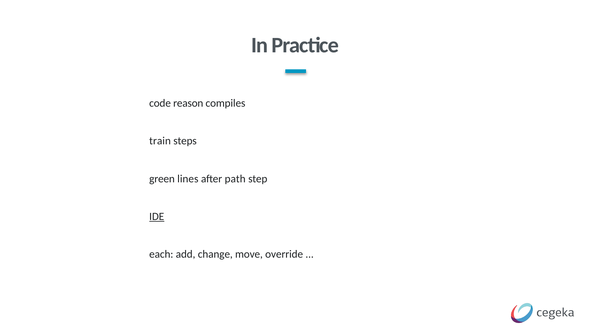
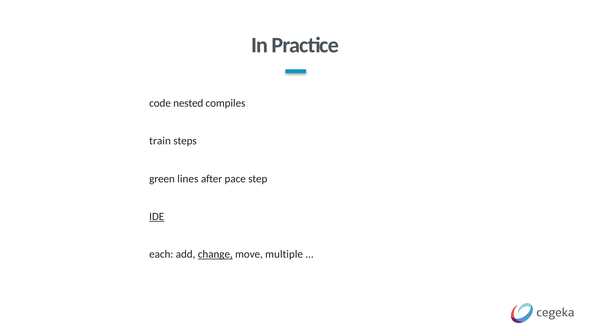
reason: reason -> nested
path: path -> pace
change underline: none -> present
override: override -> multiple
